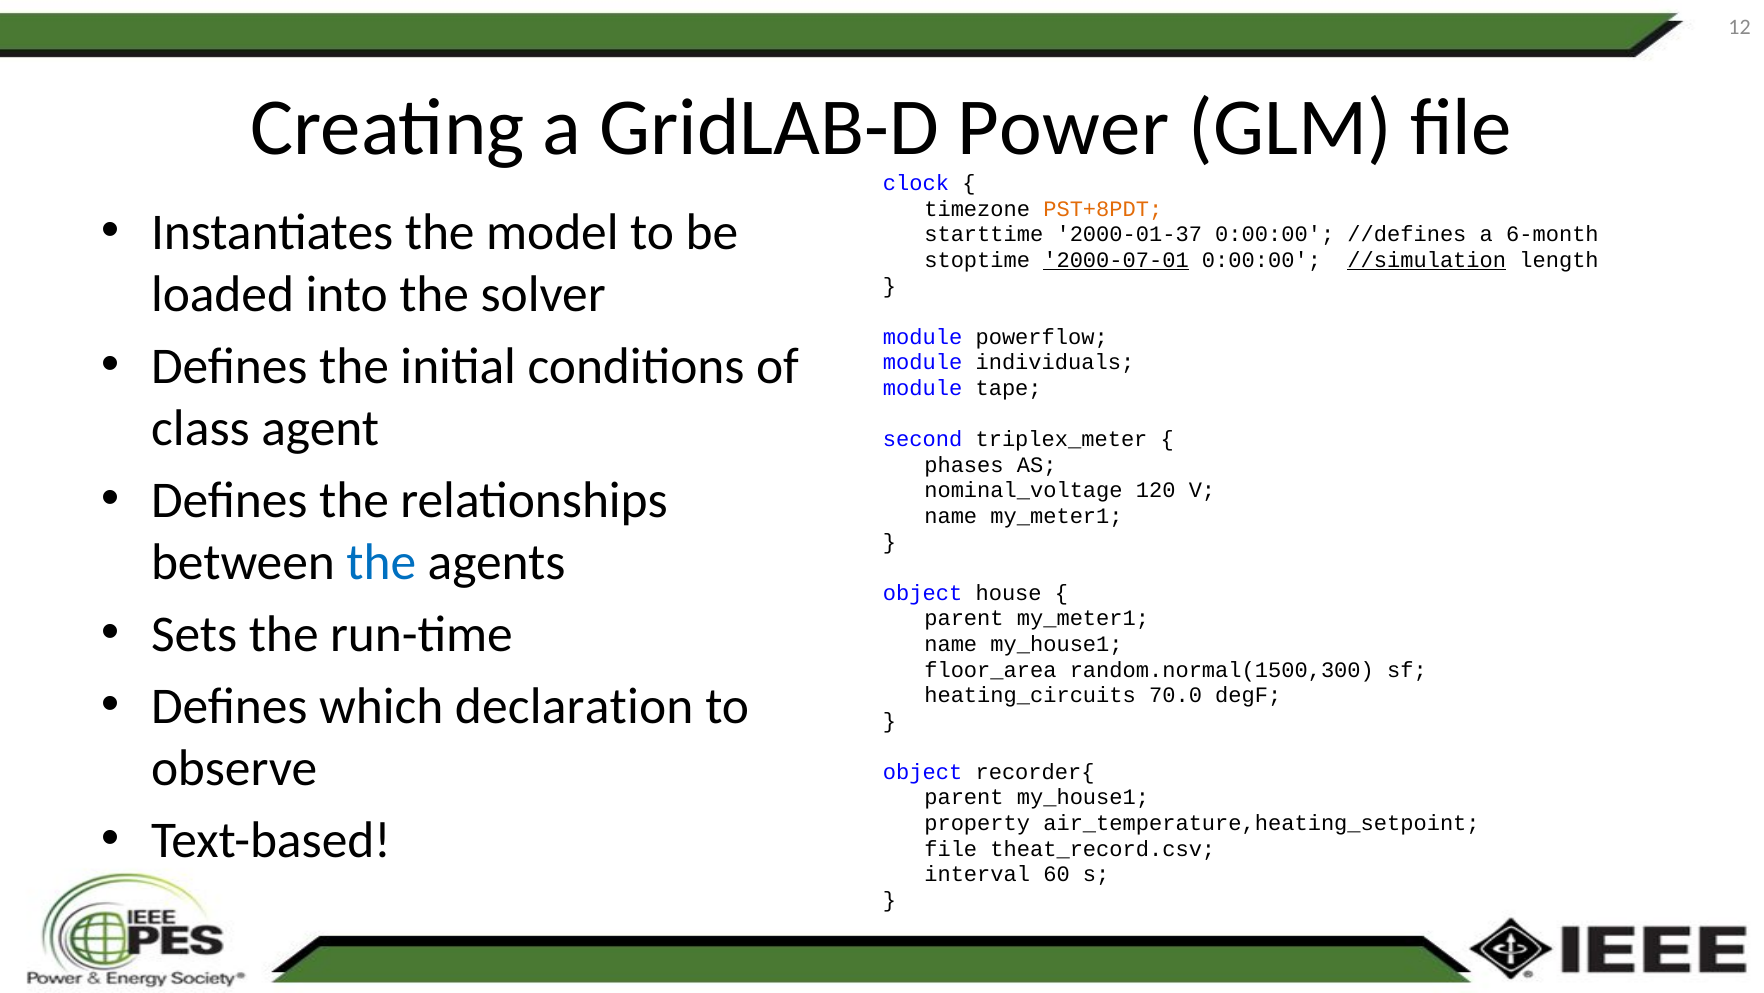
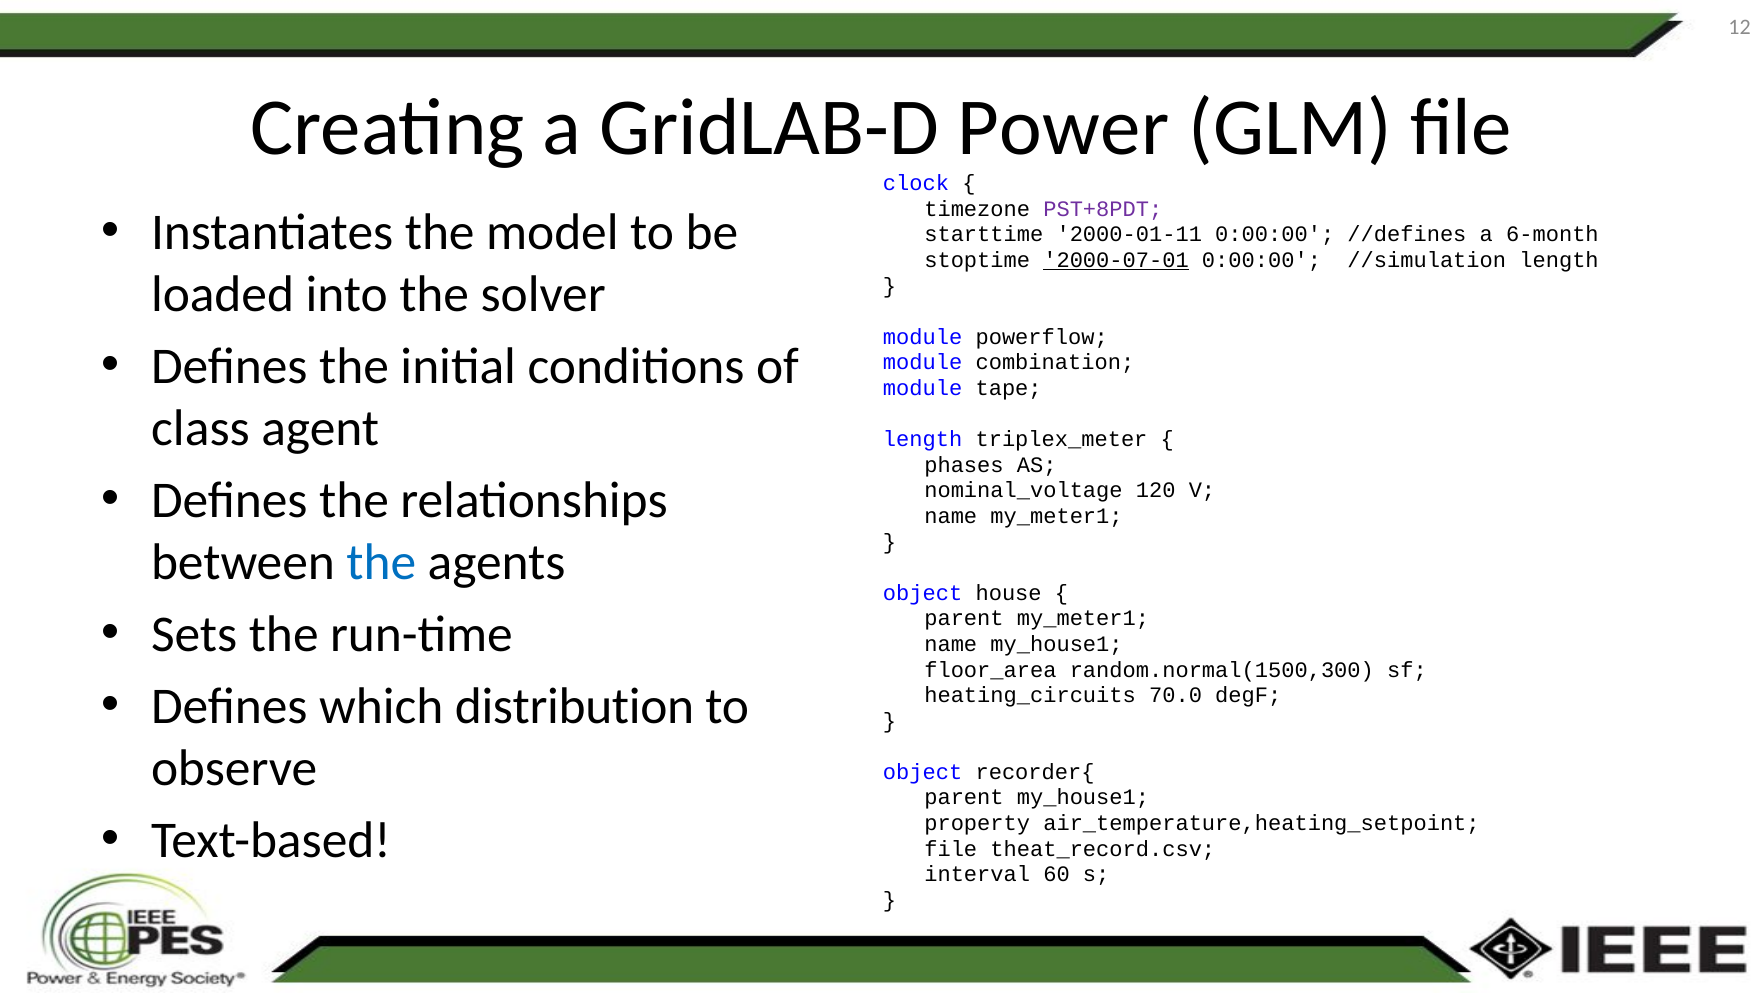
PST+8PDT colour: orange -> purple
2000-01-37: 2000-01-37 -> 2000-01-11
//simulation underline: present -> none
individuals: individuals -> combination
second at (923, 439): second -> length
declaration: declaration -> distribution
